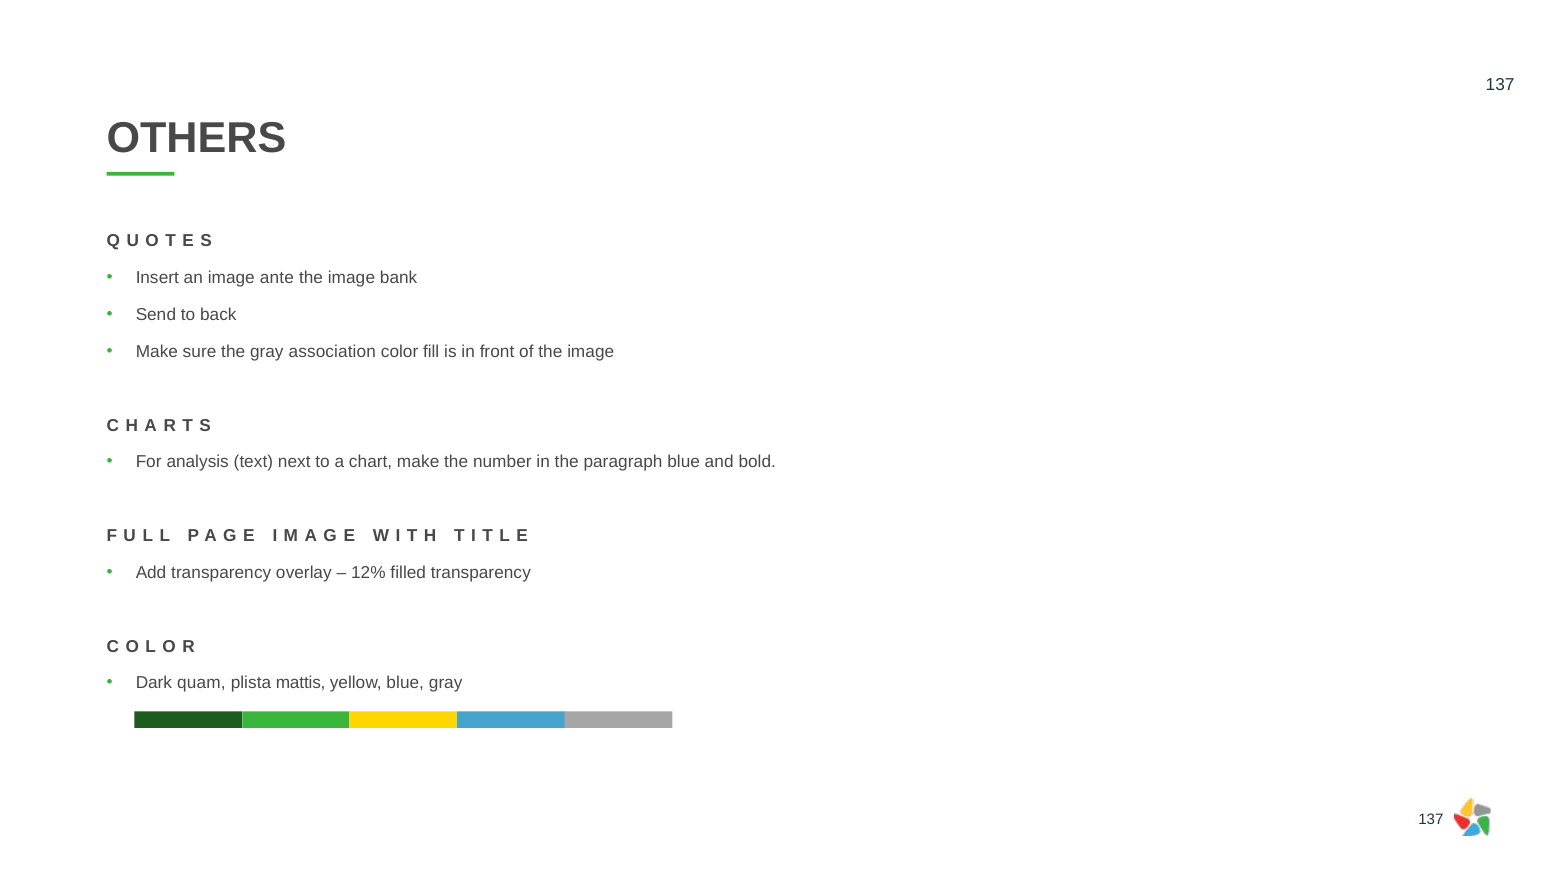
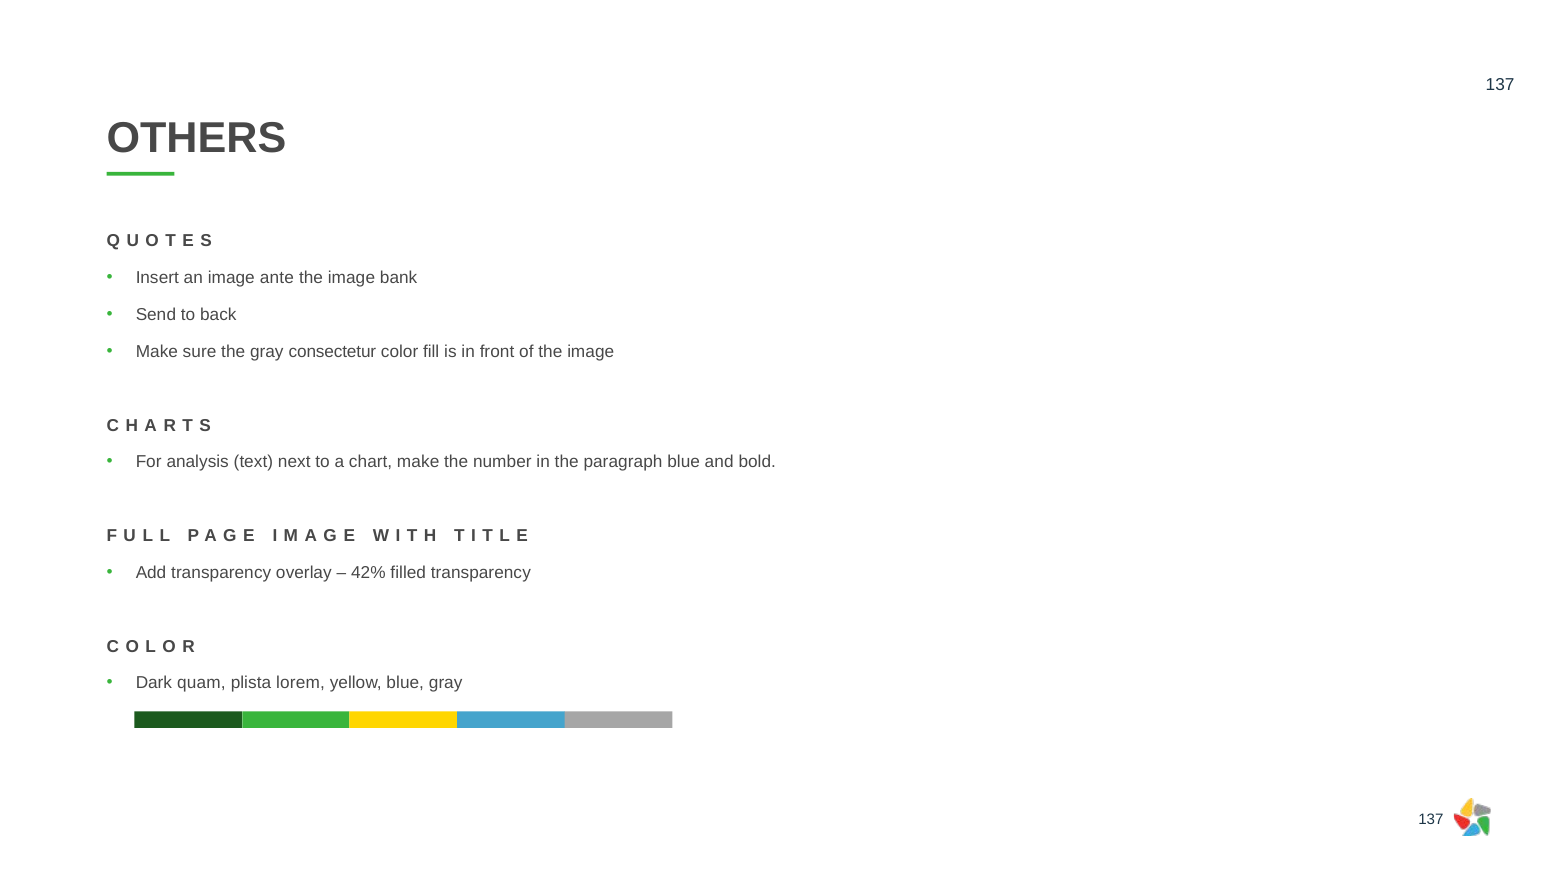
association: association -> consectetur
12%: 12% -> 42%
mattis: mattis -> lorem
